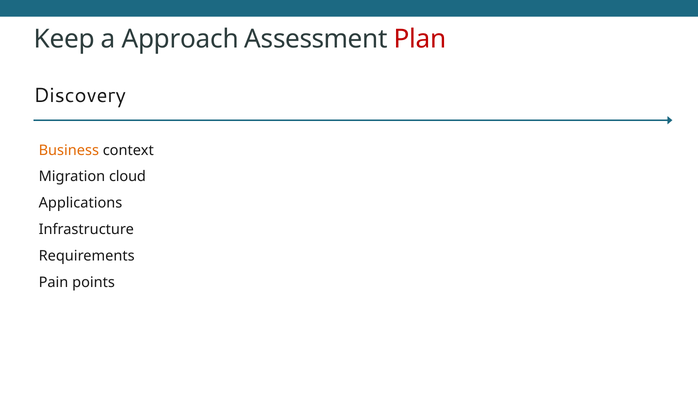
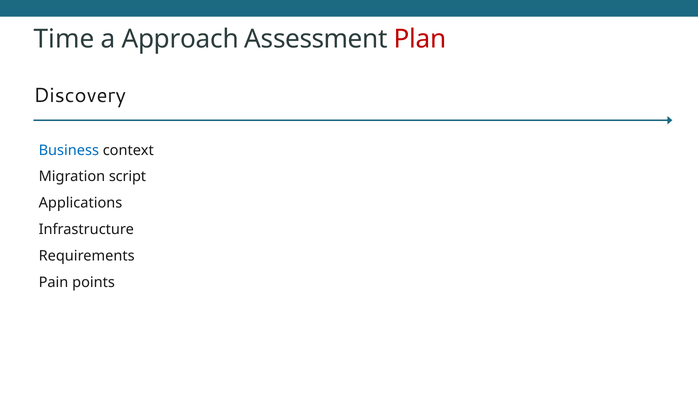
Keep: Keep -> Time
Business colour: orange -> blue
cloud: cloud -> script
